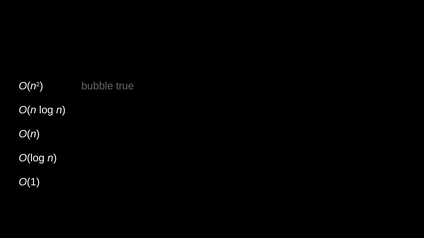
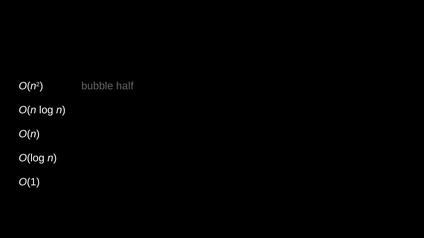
true: true -> half
